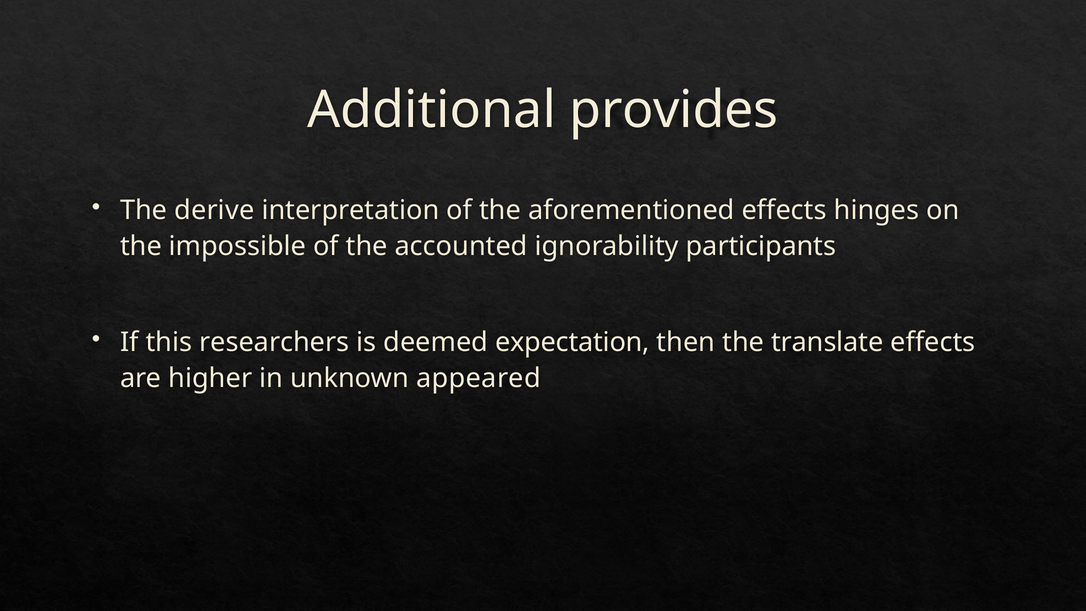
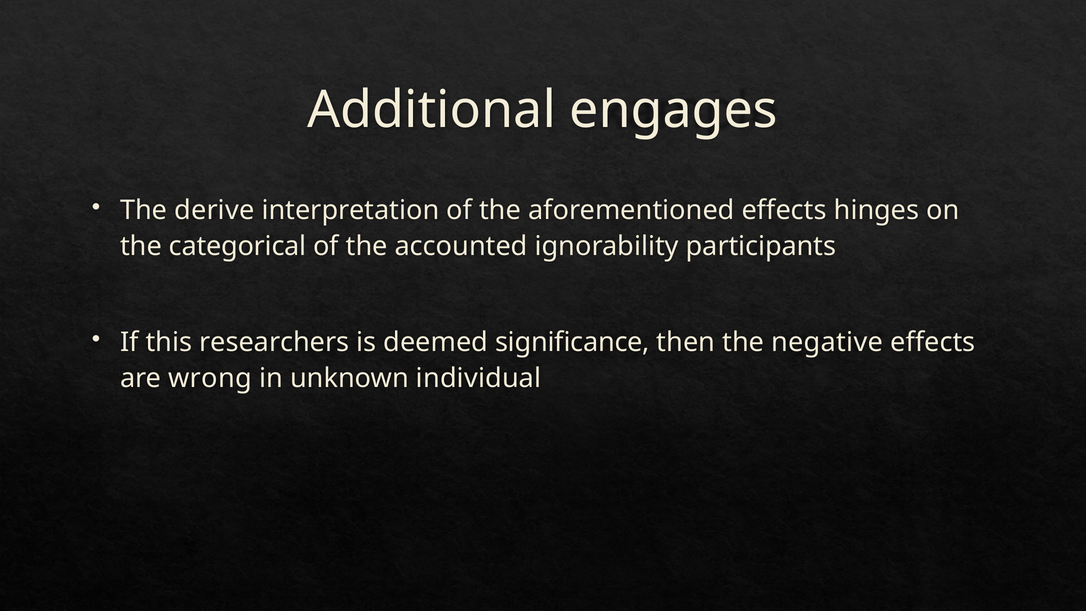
provides: provides -> engages
impossible: impossible -> categorical
expectation: expectation -> significance
translate: translate -> negative
higher: higher -> wrong
appeared: appeared -> individual
